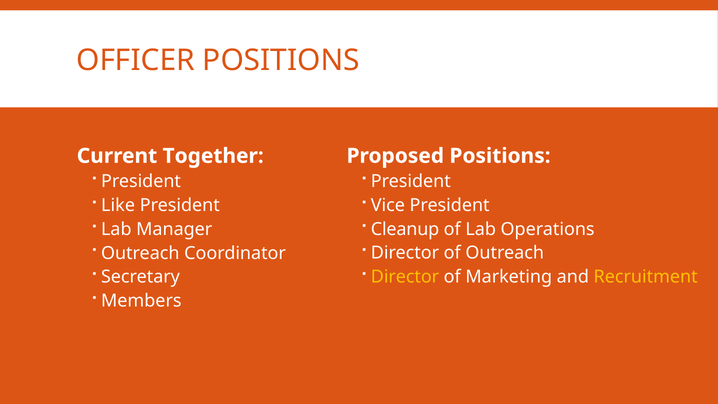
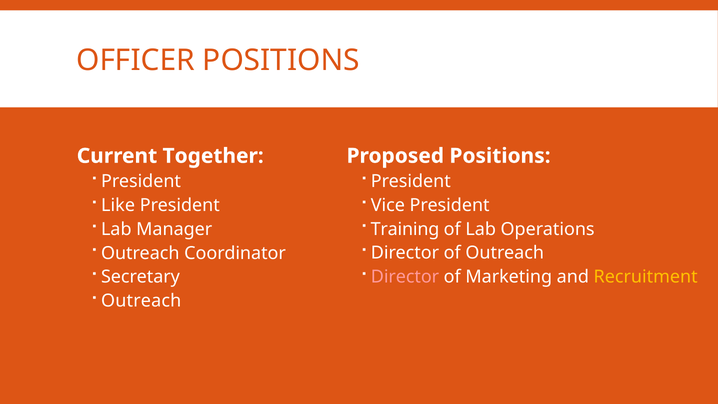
Cleanup: Cleanup -> Training
Director at (405, 277) colour: yellow -> pink
Members at (141, 301): Members -> Outreach
